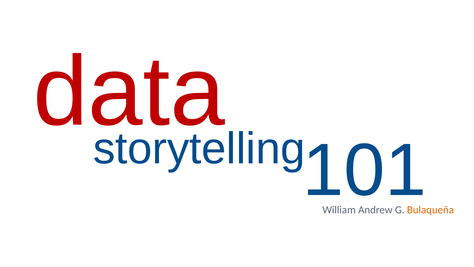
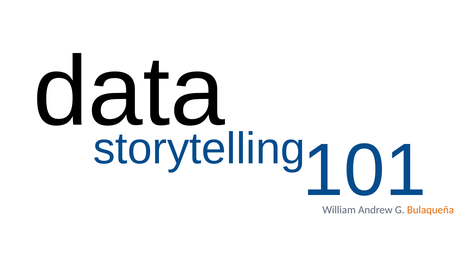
data colour: red -> black
